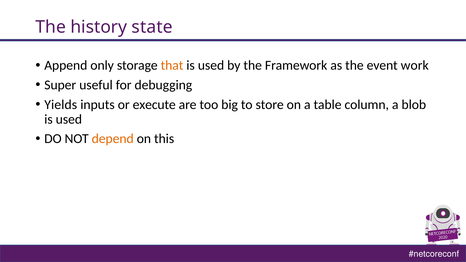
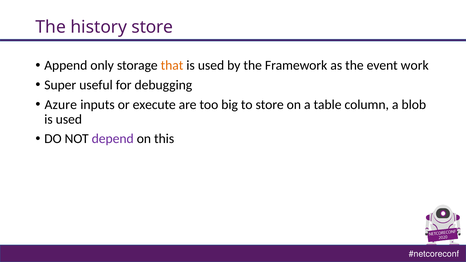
history state: state -> store
Yields: Yields -> Azure
depend colour: orange -> purple
